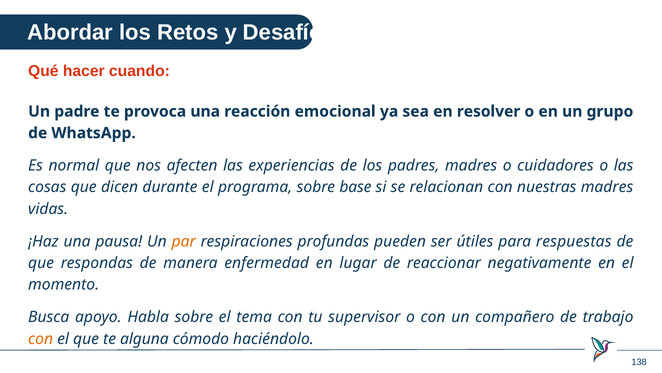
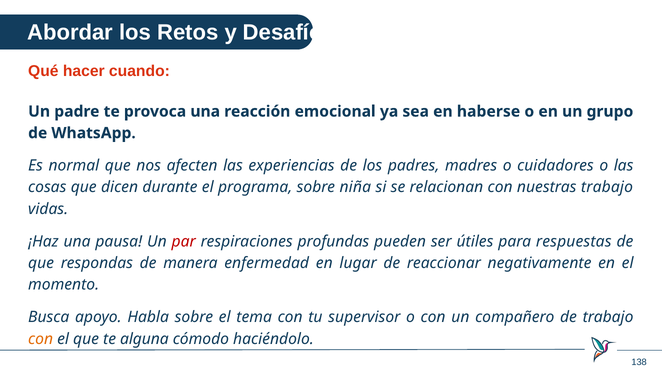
resolver: resolver -> haberse
base: base -> niña
nuestras madres: madres -> trabajo
par colour: orange -> red
